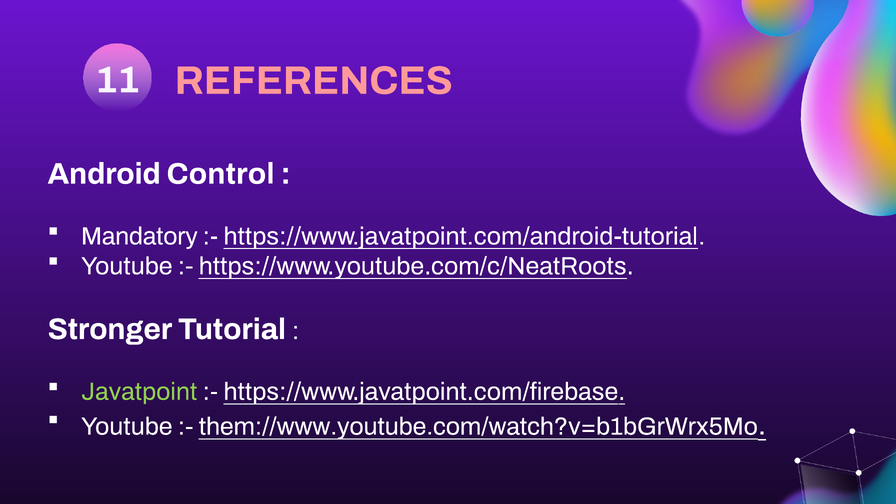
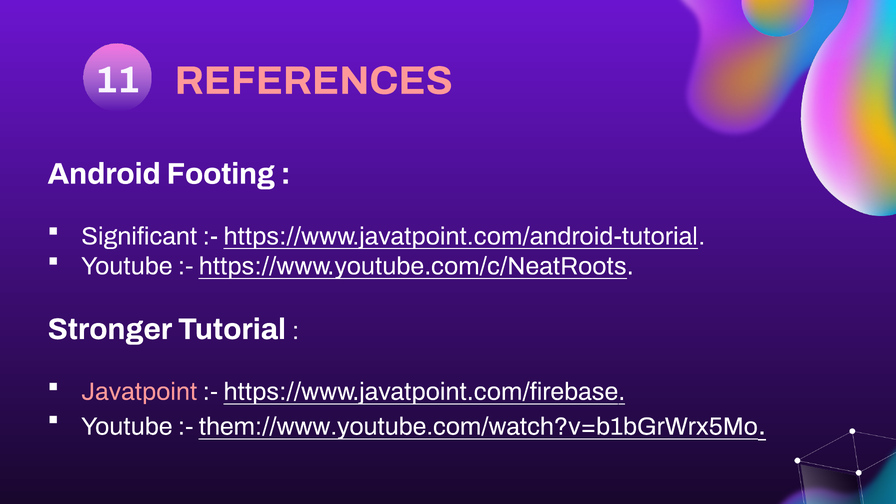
Control: Control -> Footing
Mandatory: Mandatory -> Significant
Javatpoint colour: light green -> pink
